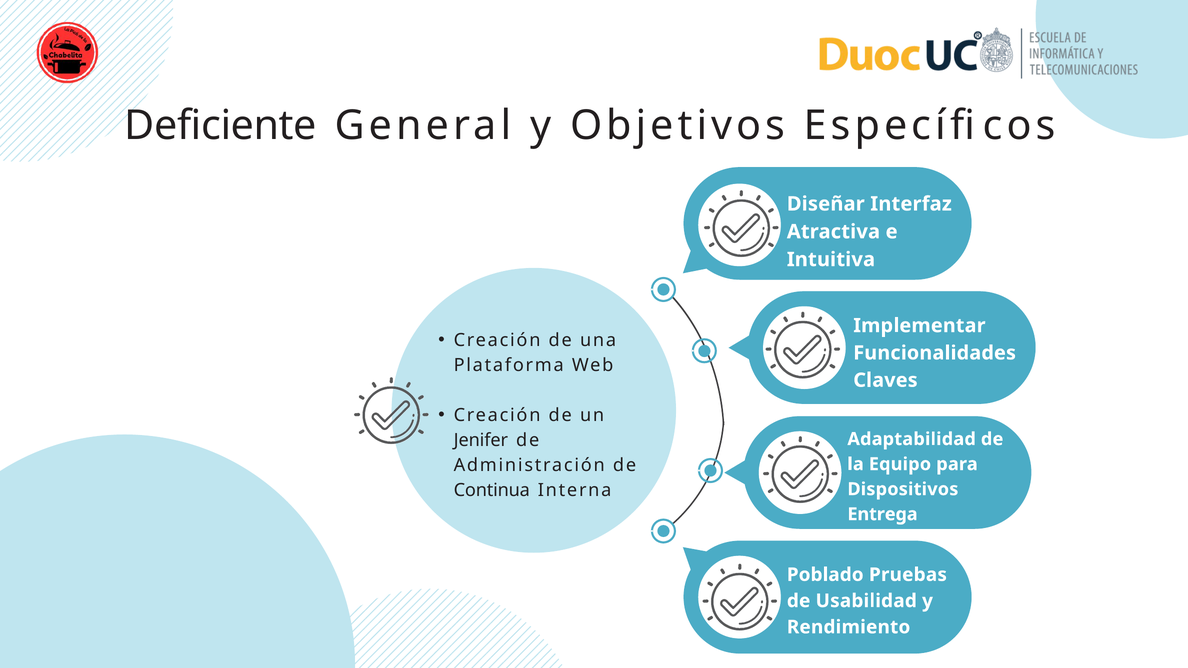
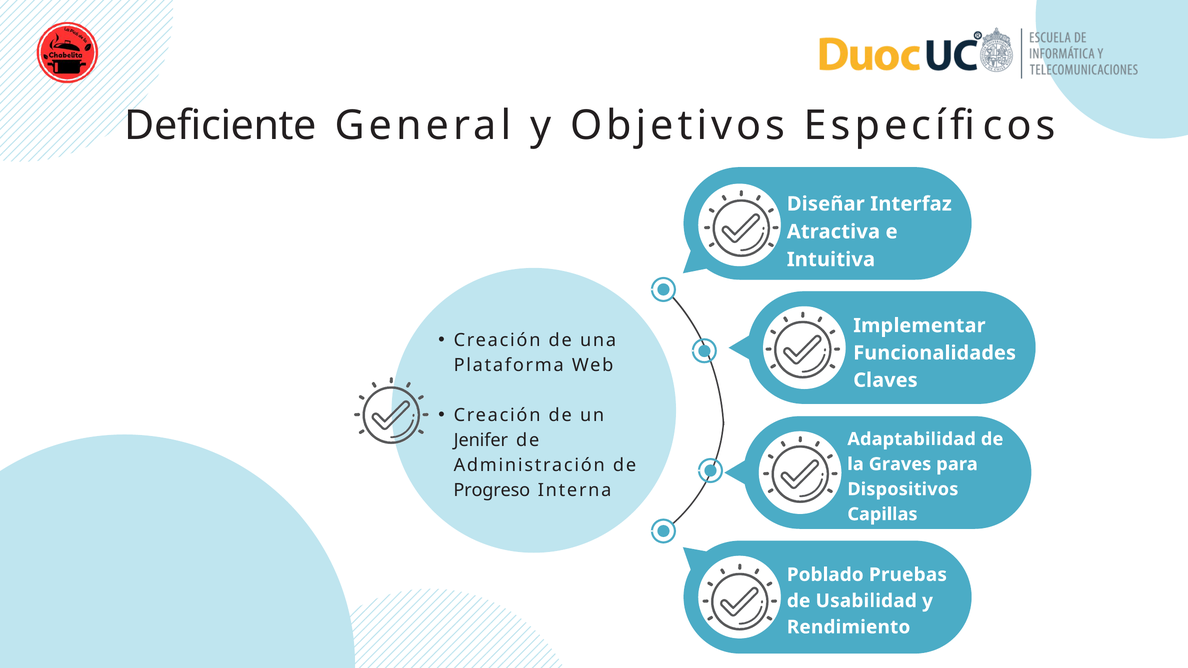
Equipo: Equipo -> Graves
Continua: Continua -> Progreso
Entrega: Entrega -> Capillas
